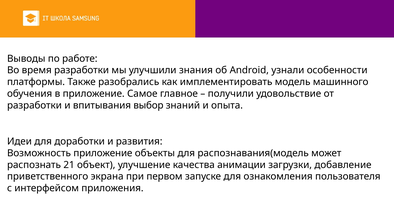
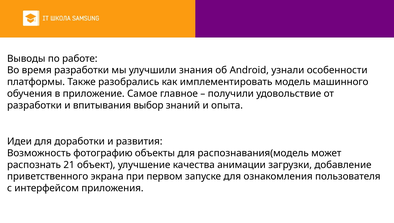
Возможность приложение: приложение -> фотографию
